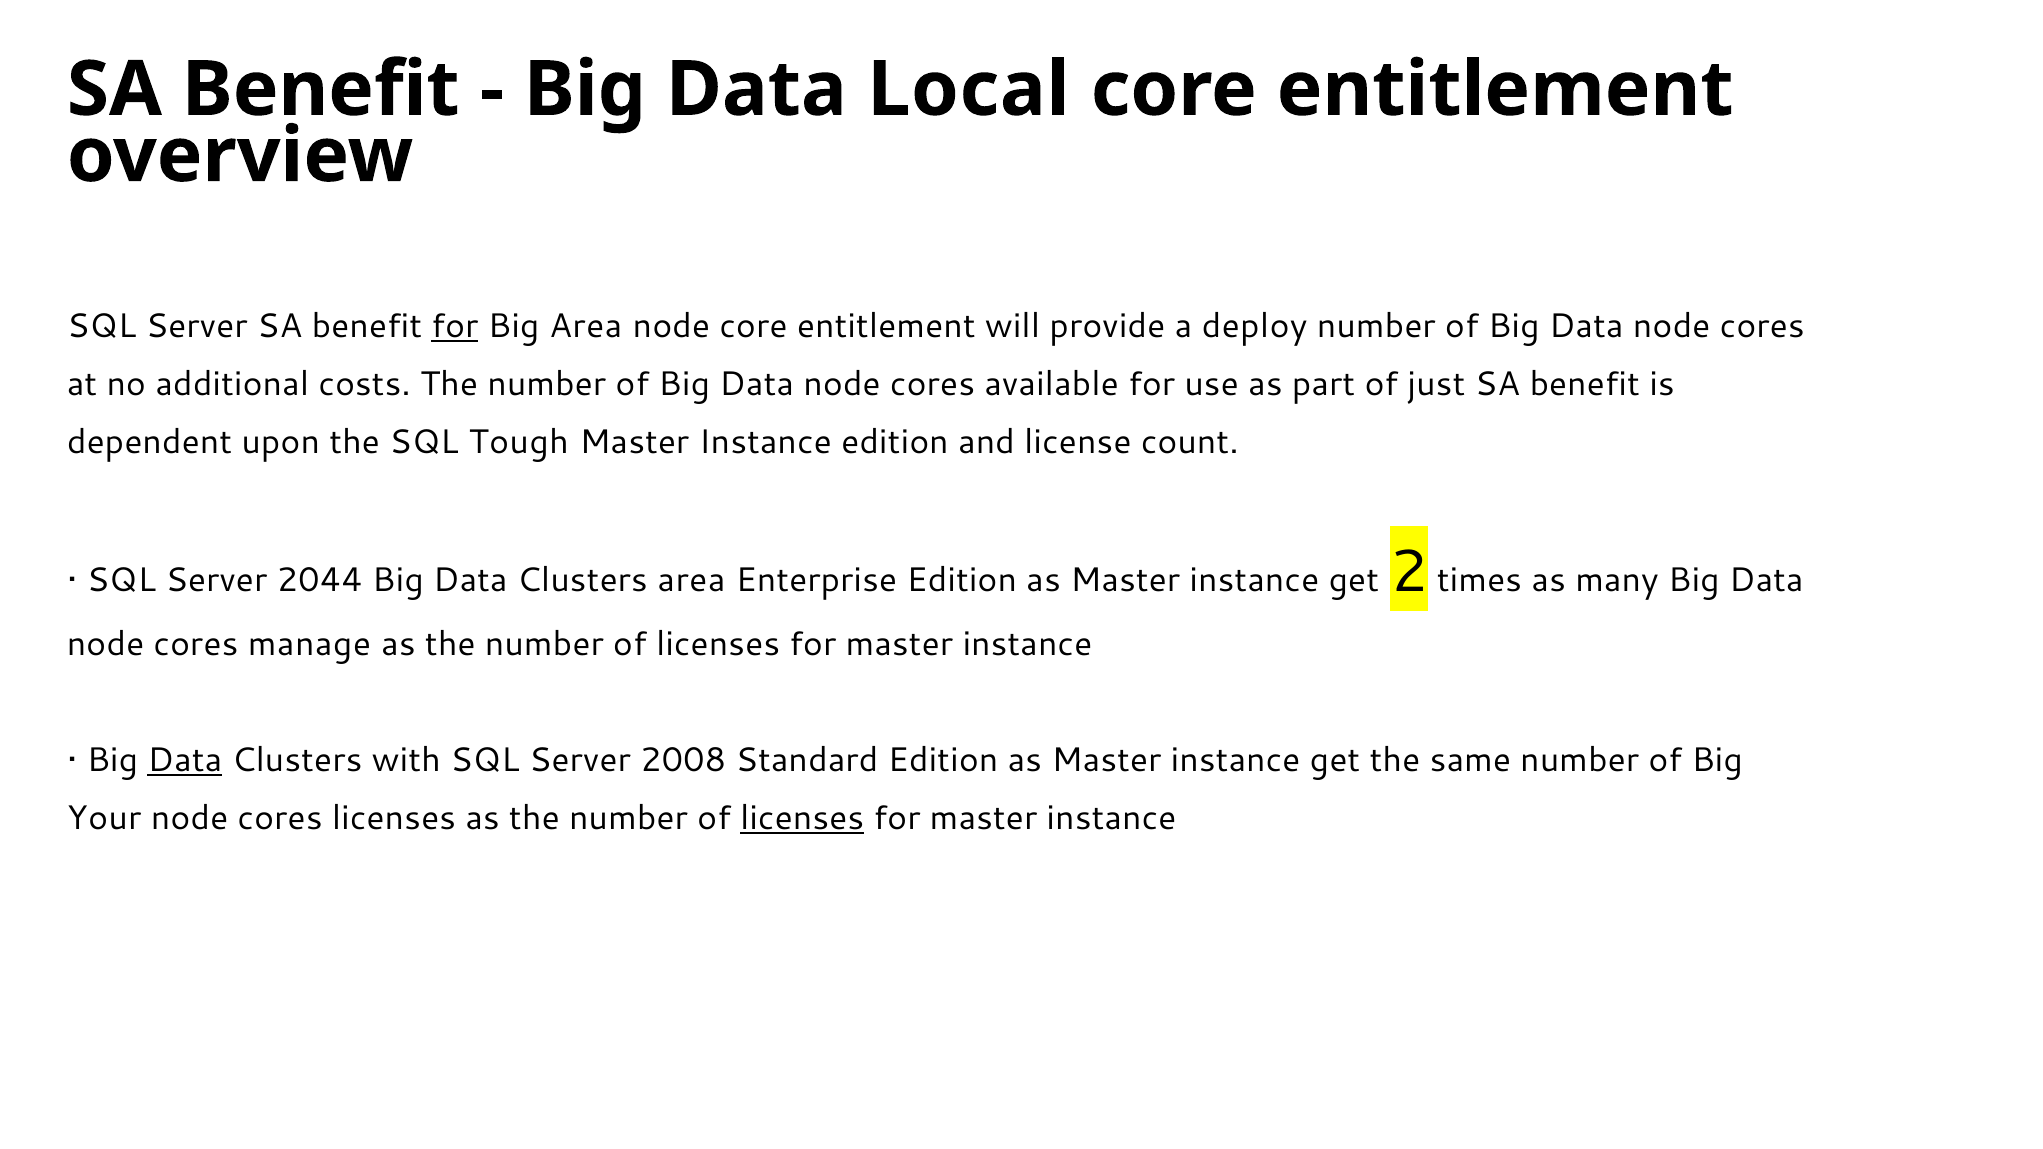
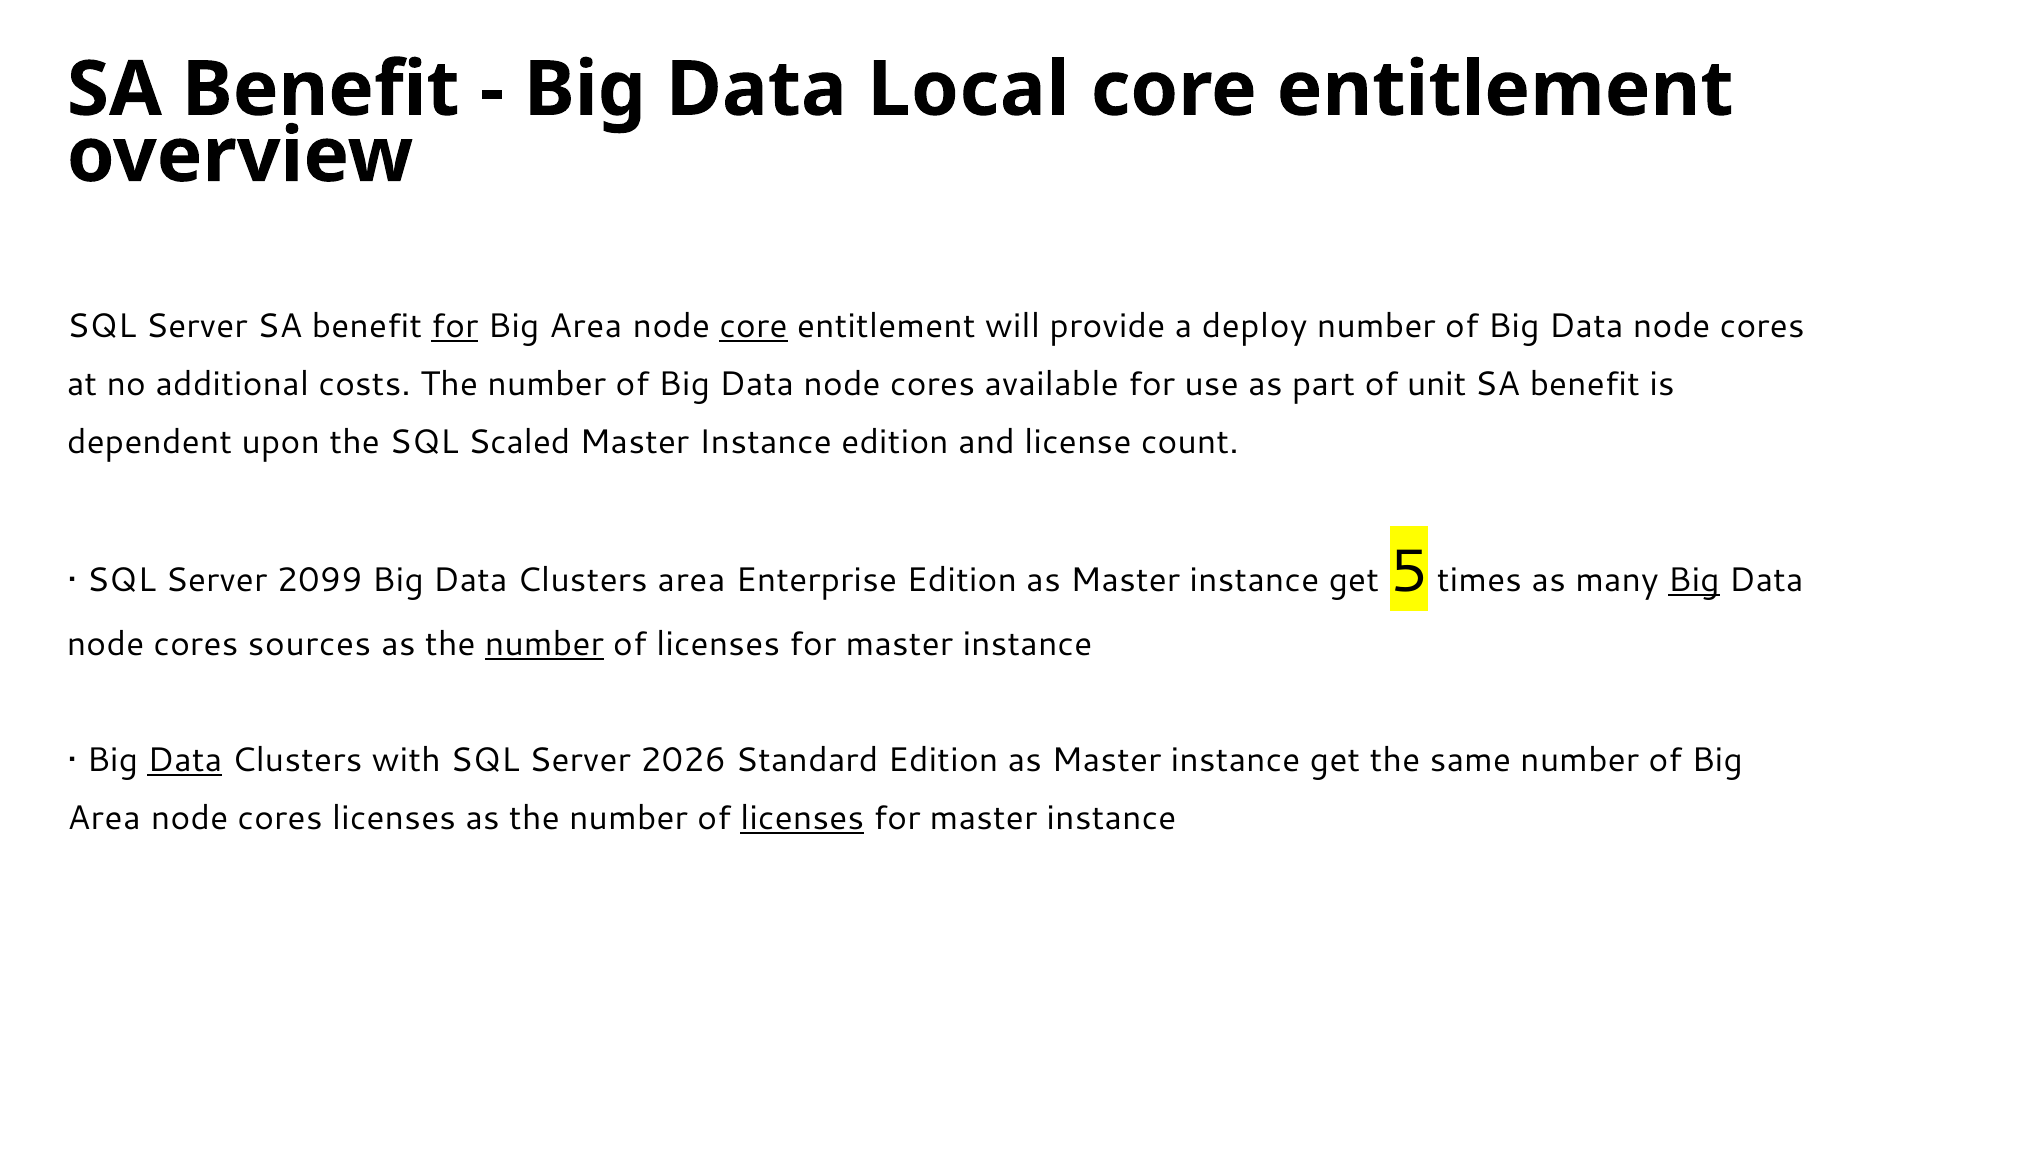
core at (754, 326) underline: none -> present
just: just -> unit
Tough: Tough -> Scaled
2044: 2044 -> 2099
2: 2 -> 5
Big at (1694, 580) underline: none -> present
manage: manage -> sources
number at (544, 644) underline: none -> present
2008: 2008 -> 2026
Your at (104, 818): Your -> Area
